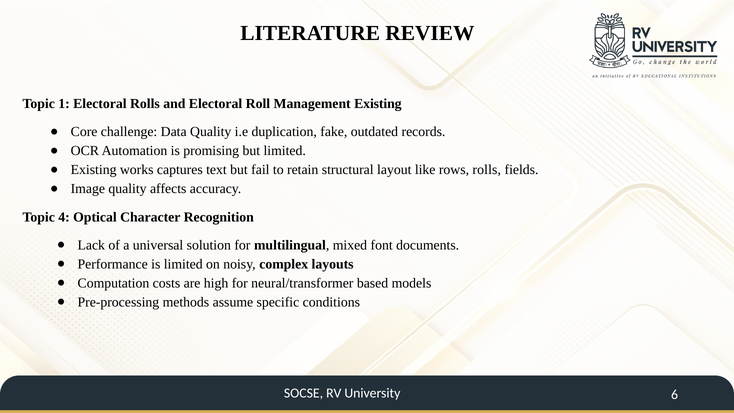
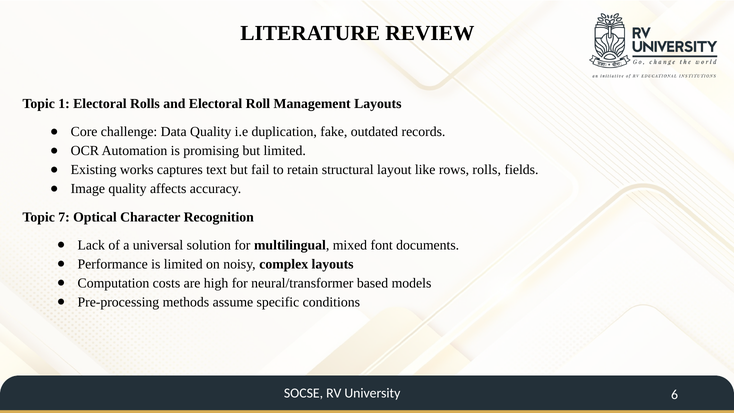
Management Existing: Existing -> Layouts
4: 4 -> 7
